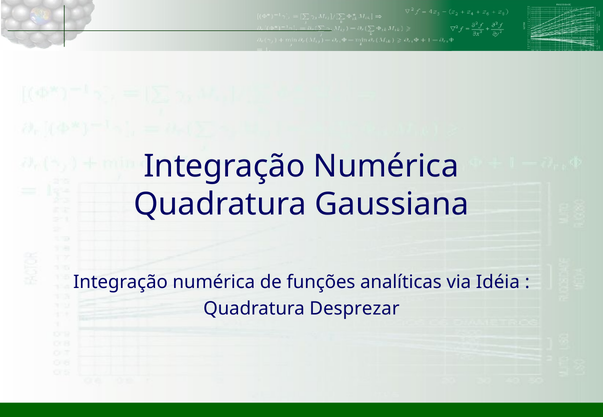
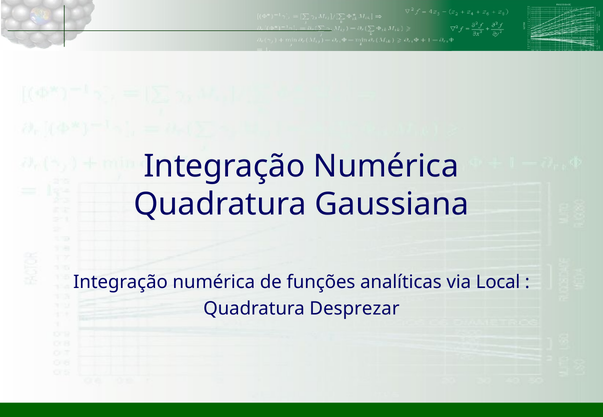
Idéia: Idéia -> Local
